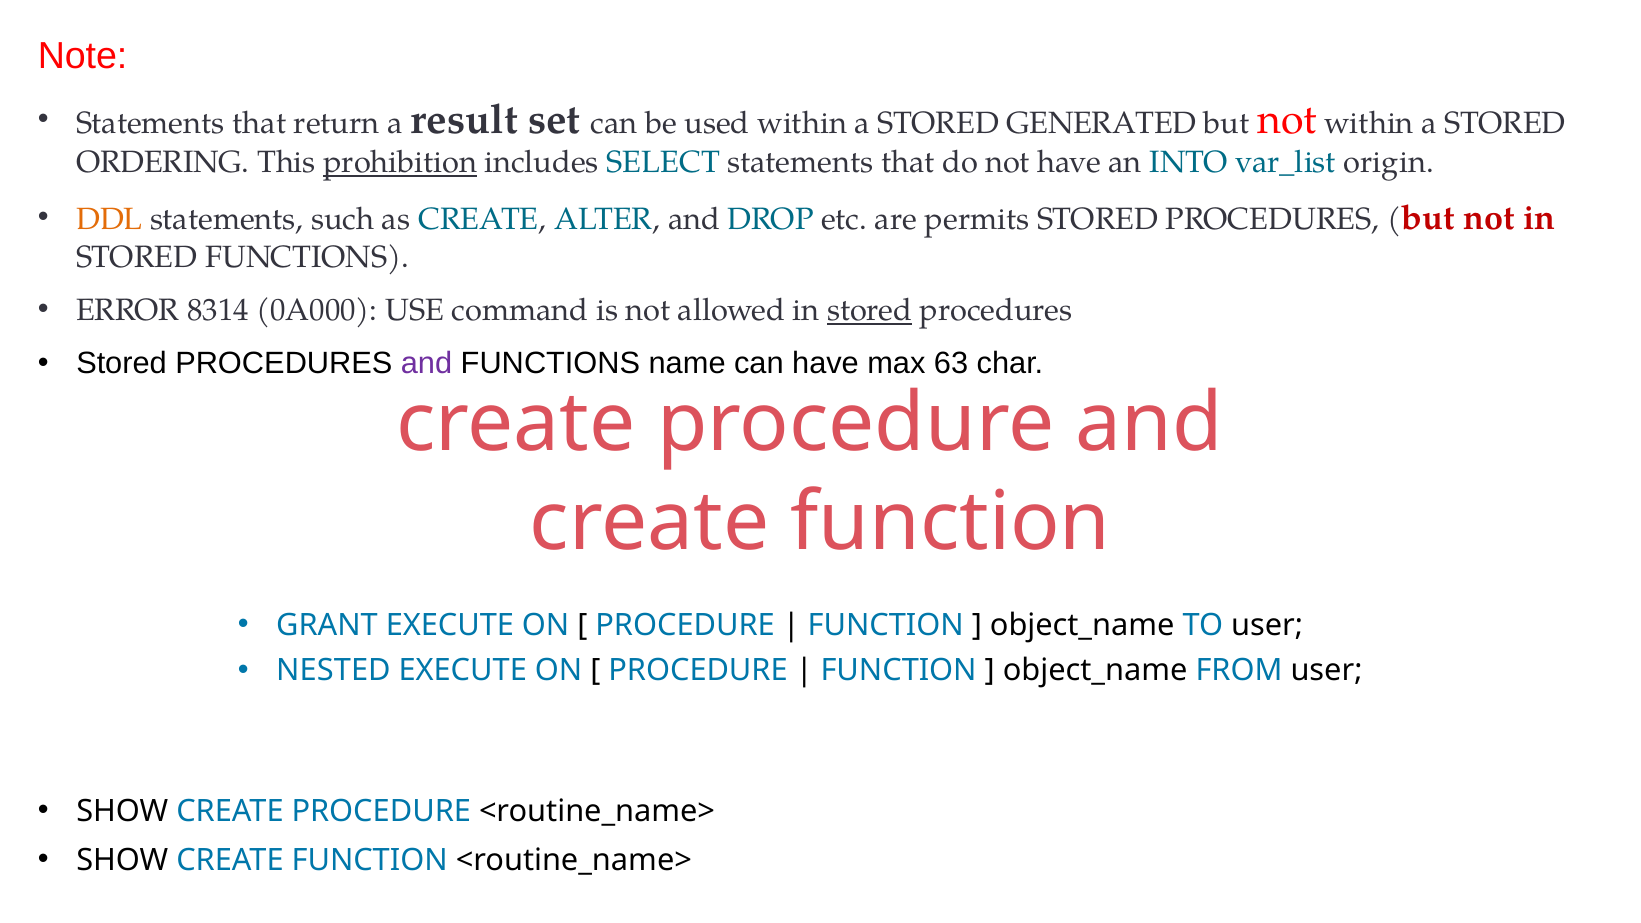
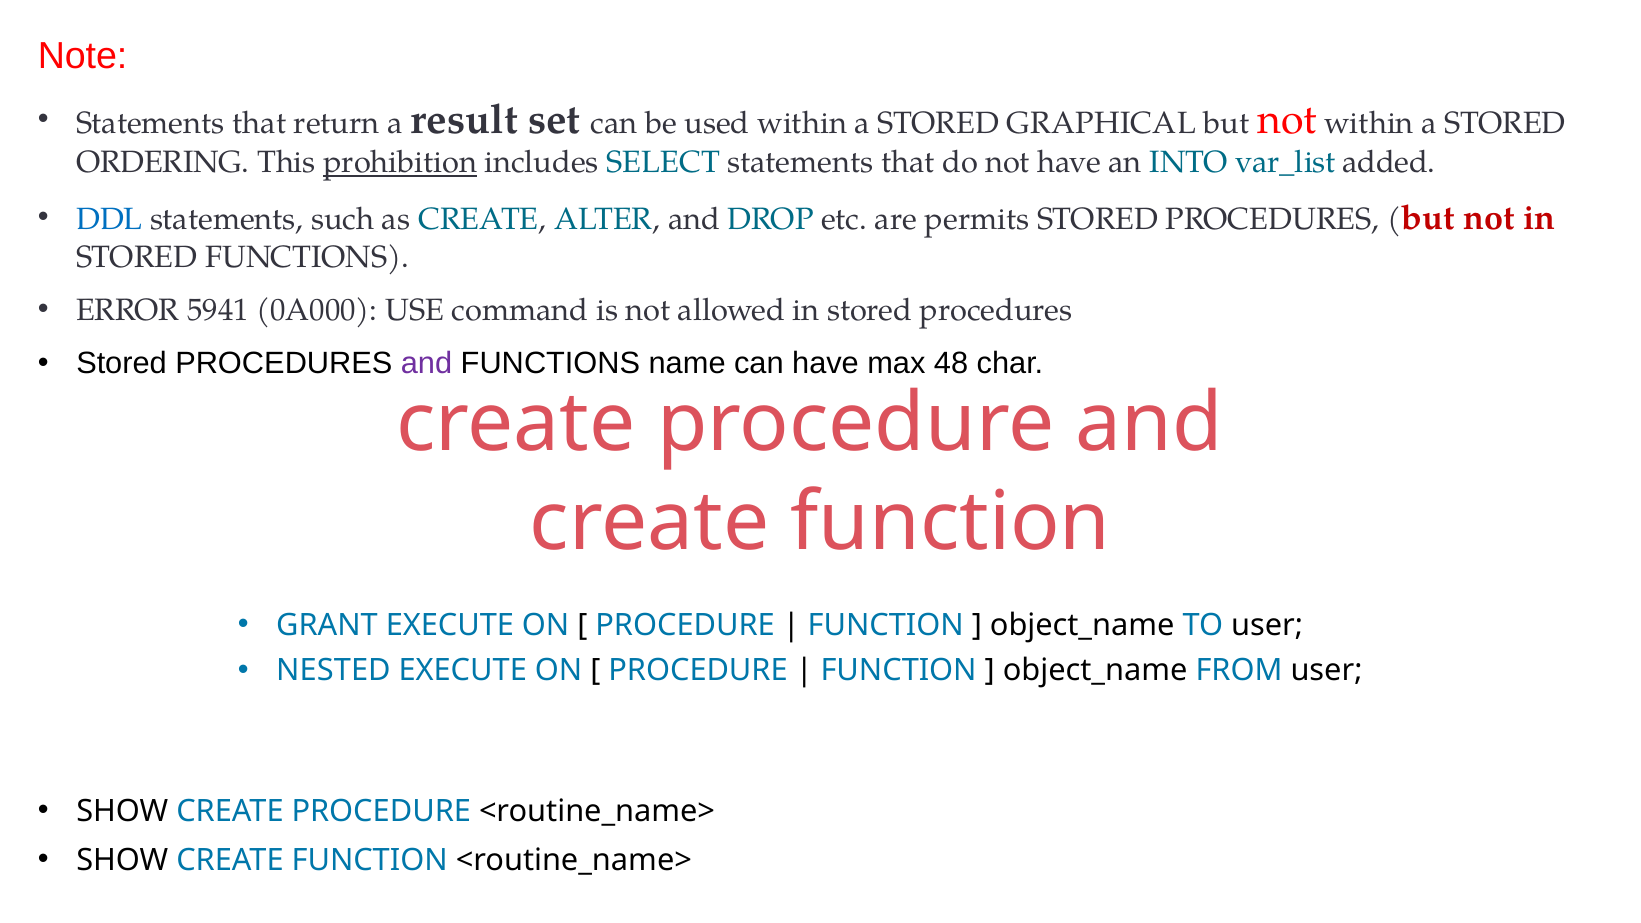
GENERATED: GENERATED -> GRAPHICAL
origin: origin -> added
DDL colour: orange -> blue
8314: 8314 -> 5941
stored at (870, 310) underline: present -> none
63: 63 -> 48
